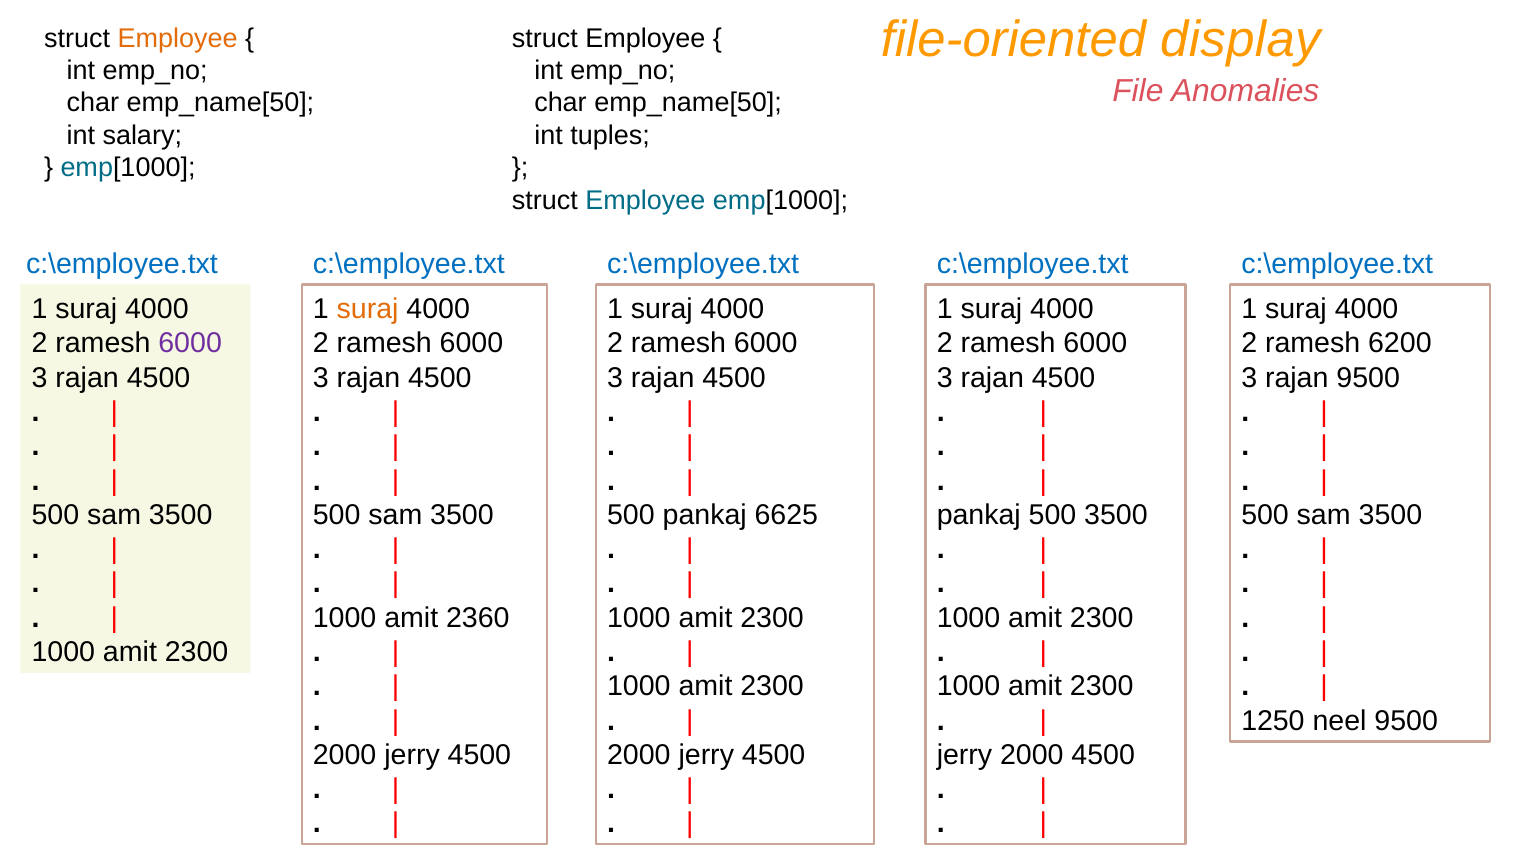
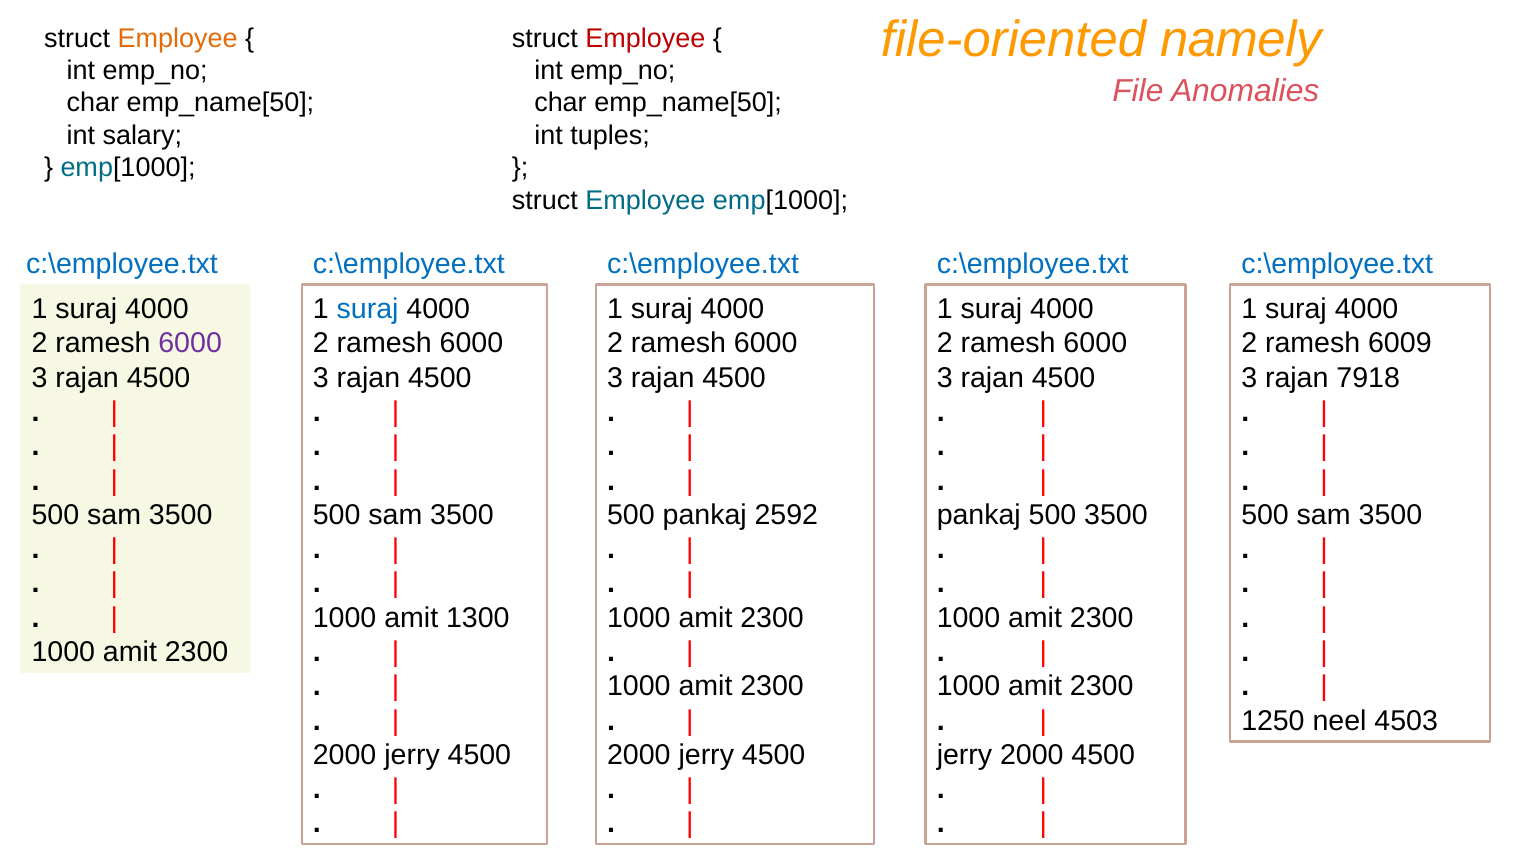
display: display -> namely
Employee at (645, 38) colour: black -> red
suraj at (368, 309) colour: orange -> blue
6200: 6200 -> 6009
rajan 9500: 9500 -> 7918
6625: 6625 -> 2592
2360: 2360 -> 1300
neel 9500: 9500 -> 4503
